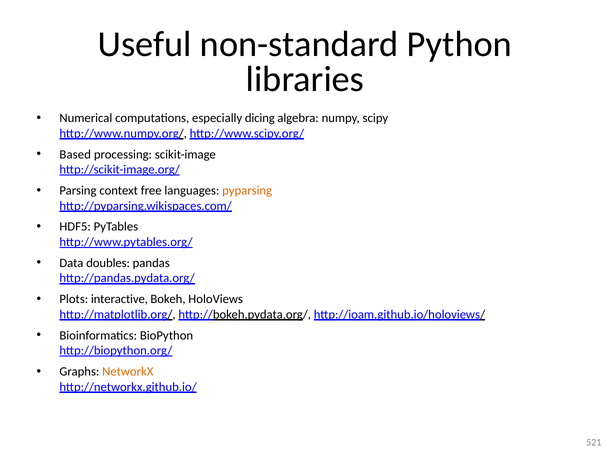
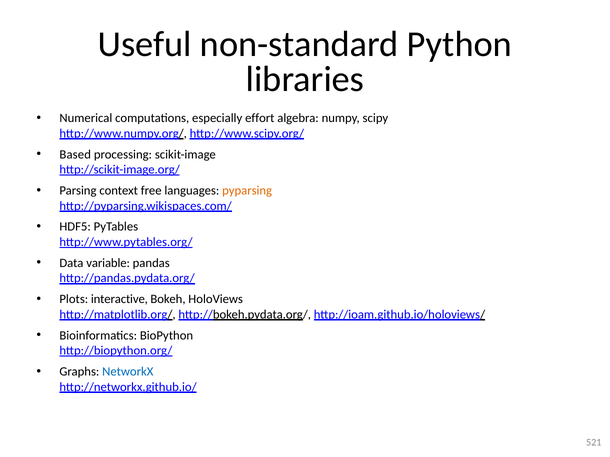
dicing: dicing -> effort
doubles: doubles -> variable
NetworkX colour: orange -> blue
